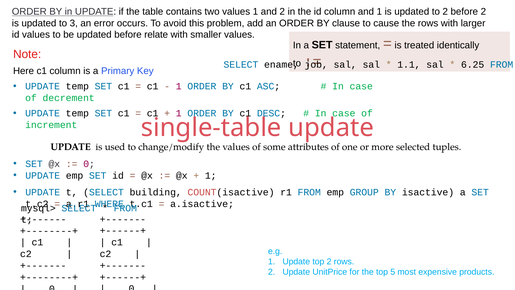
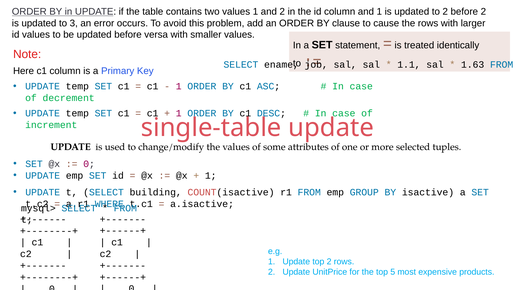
relate: relate -> versa
6.25: 6.25 -> 1.63
